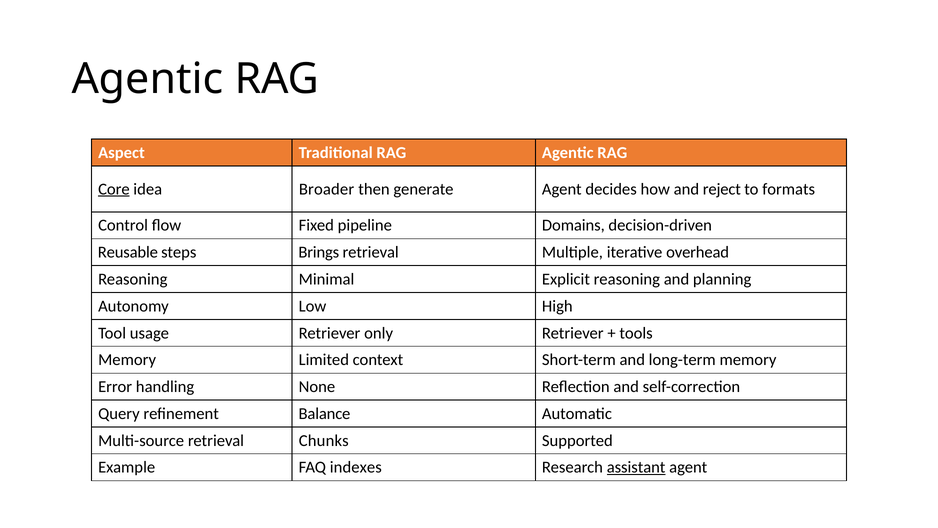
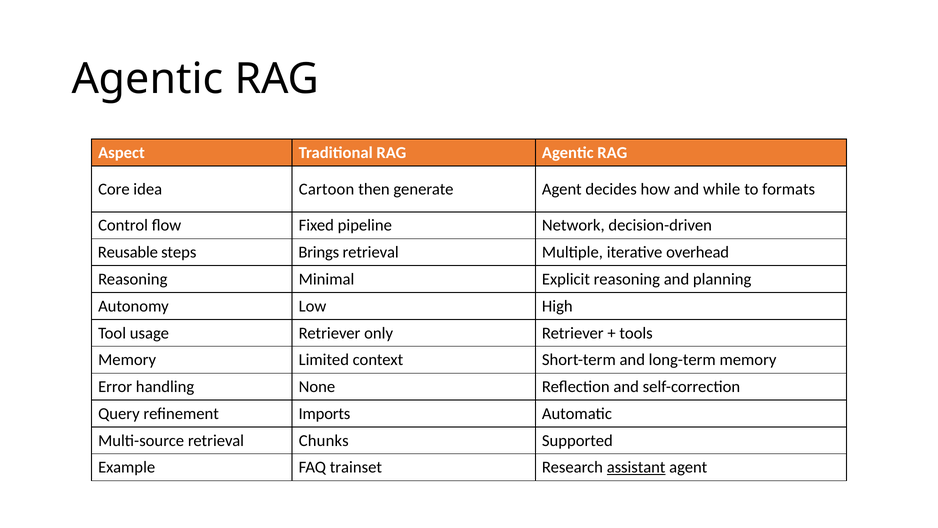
Core underline: present -> none
Broader: Broader -> Cartoon
reject: reject -> while
Domains: Domains -> Network
Balance: Balance -> Imports
indexes: indexes -> trainset
